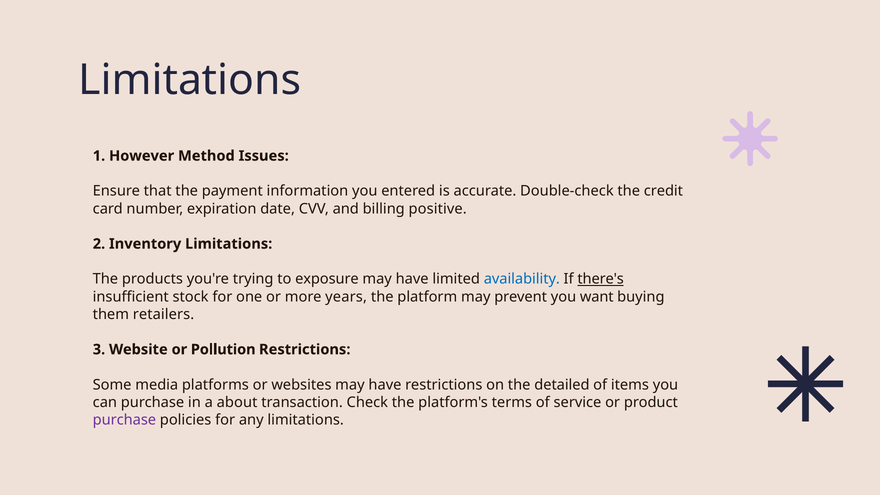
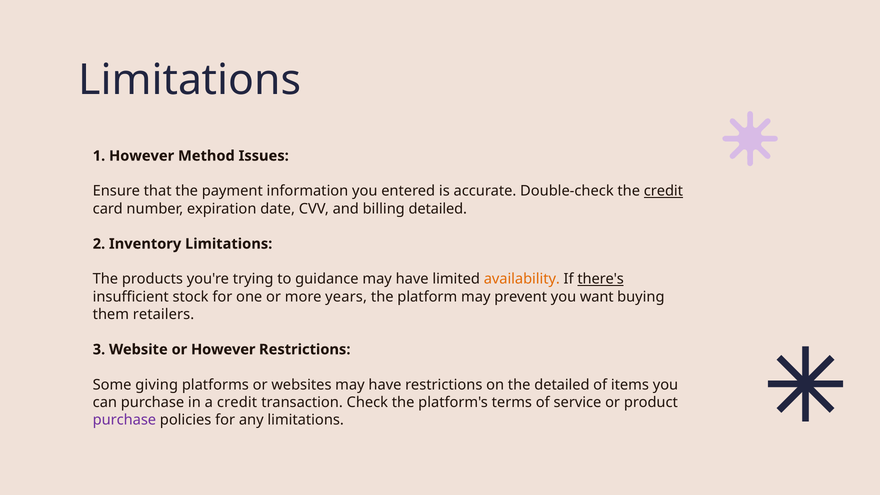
credit at (663, 191) underline: none -> present
billing positive: positive -> detailed
exposure: exposure -> guidance
availability colour: blue -> orange
or Pollution: Pollution -> However
media: media -> giving
a about: about -> credit
